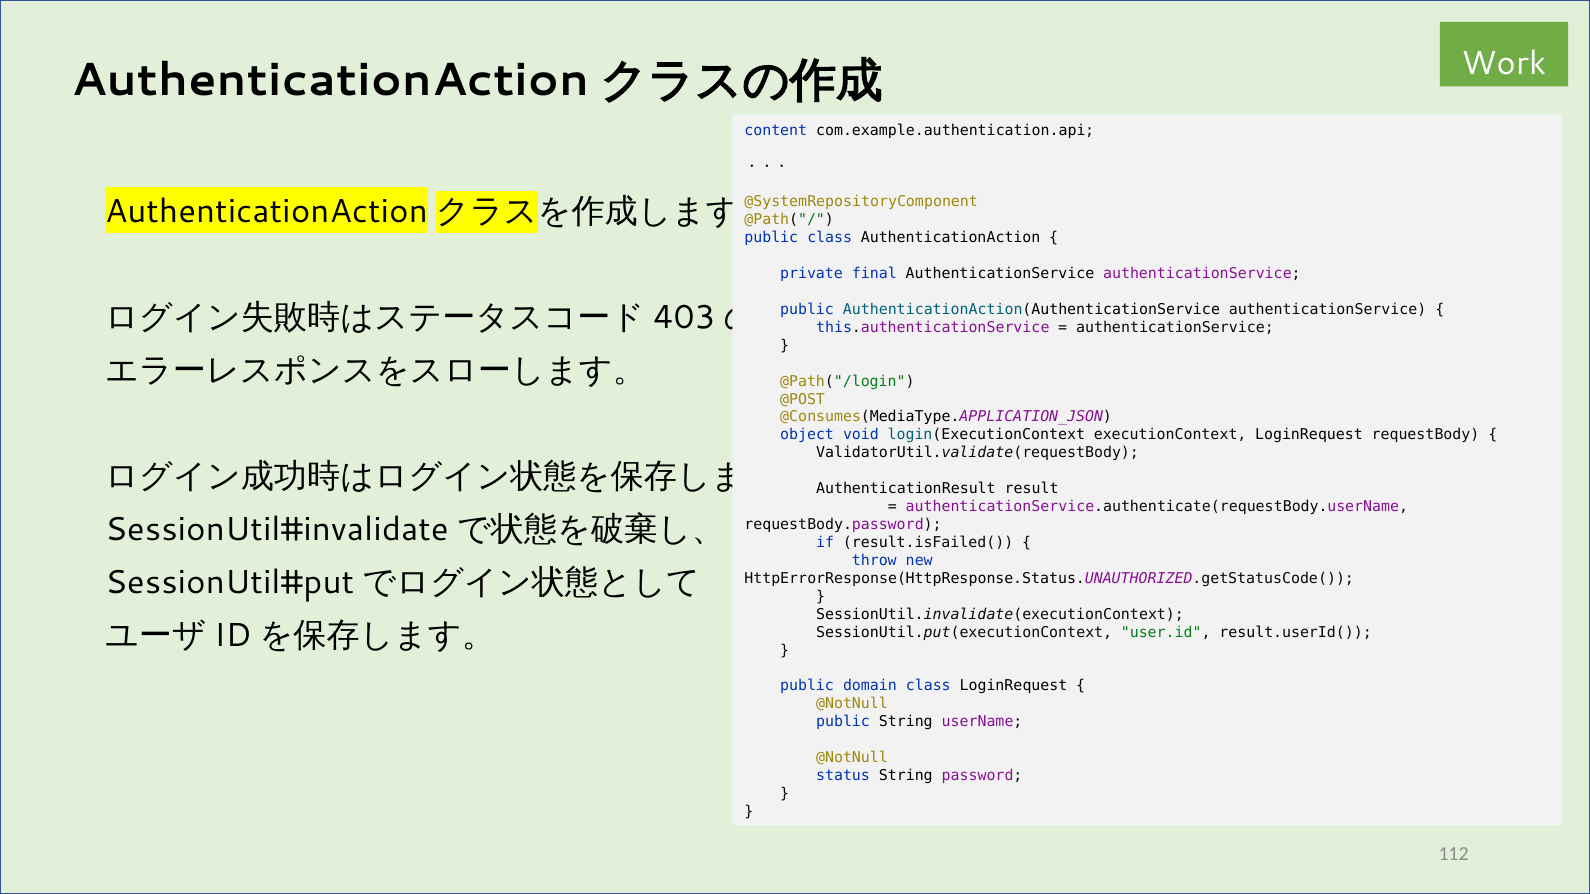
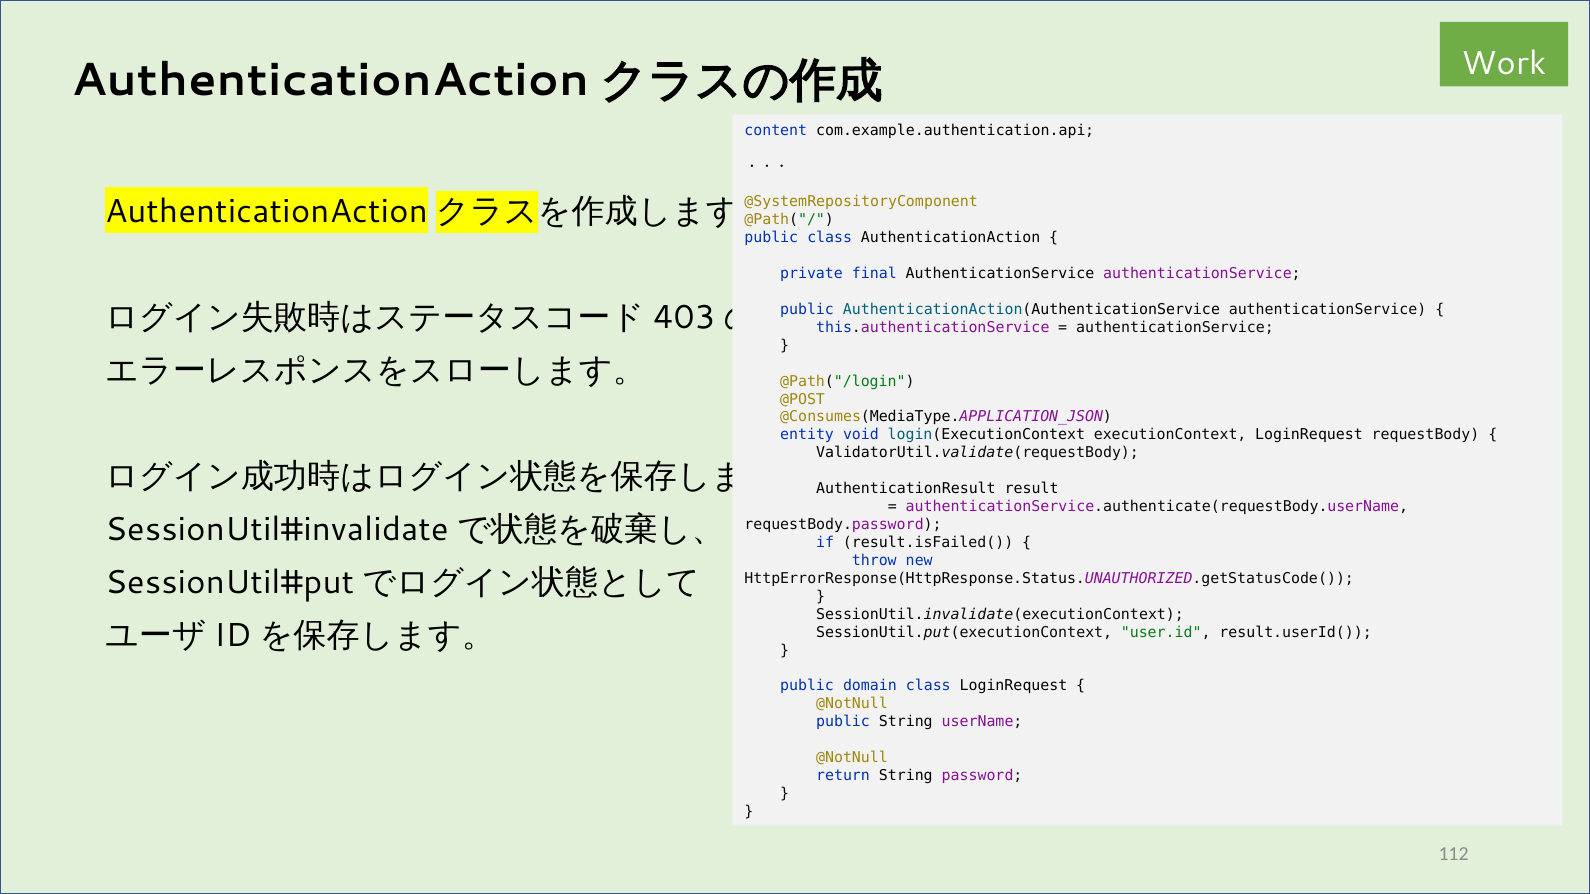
object: object -> entity
status: status -> return
